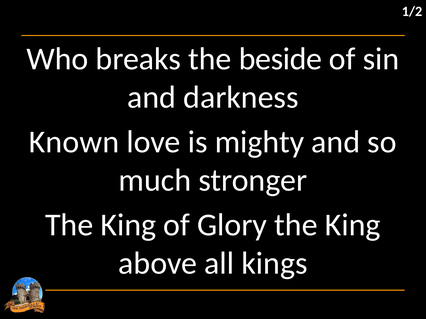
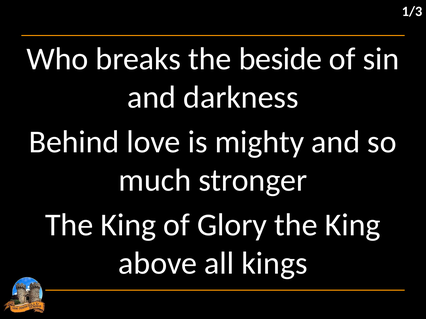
1/2: 1/2 -> 1/3
Known: Known -> Behind
